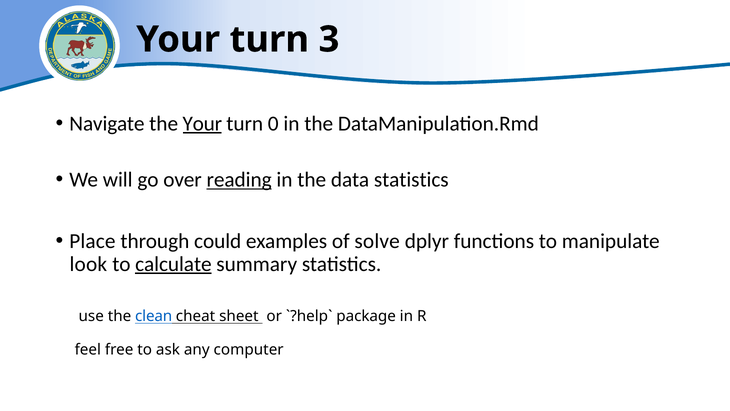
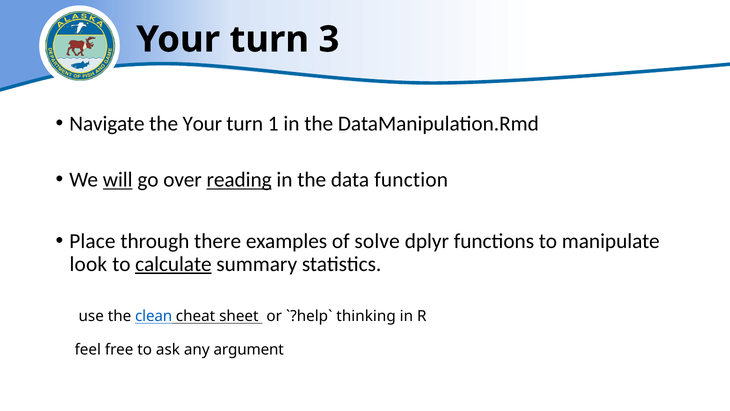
Your at (202, 123) underline: present -> none
0: 0 -> 1
will underline: none -> present
data statistics: statistics -> function
could: could -> there
package: package -> thinking
computer: computer -> argument
